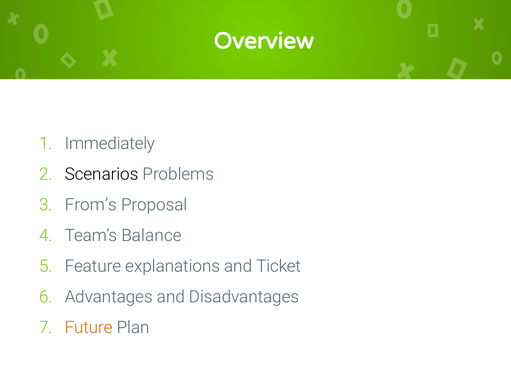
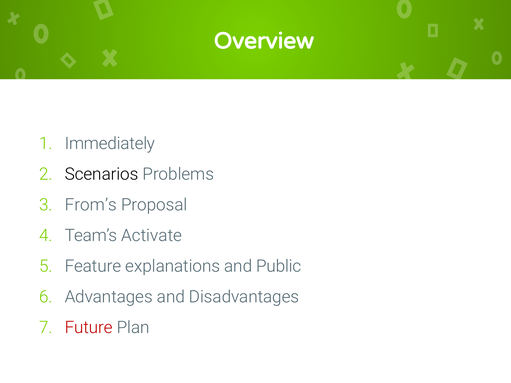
Balance: Balance -> Activate
Ticket: Ticket -> Public
Future colour: orange -> red
